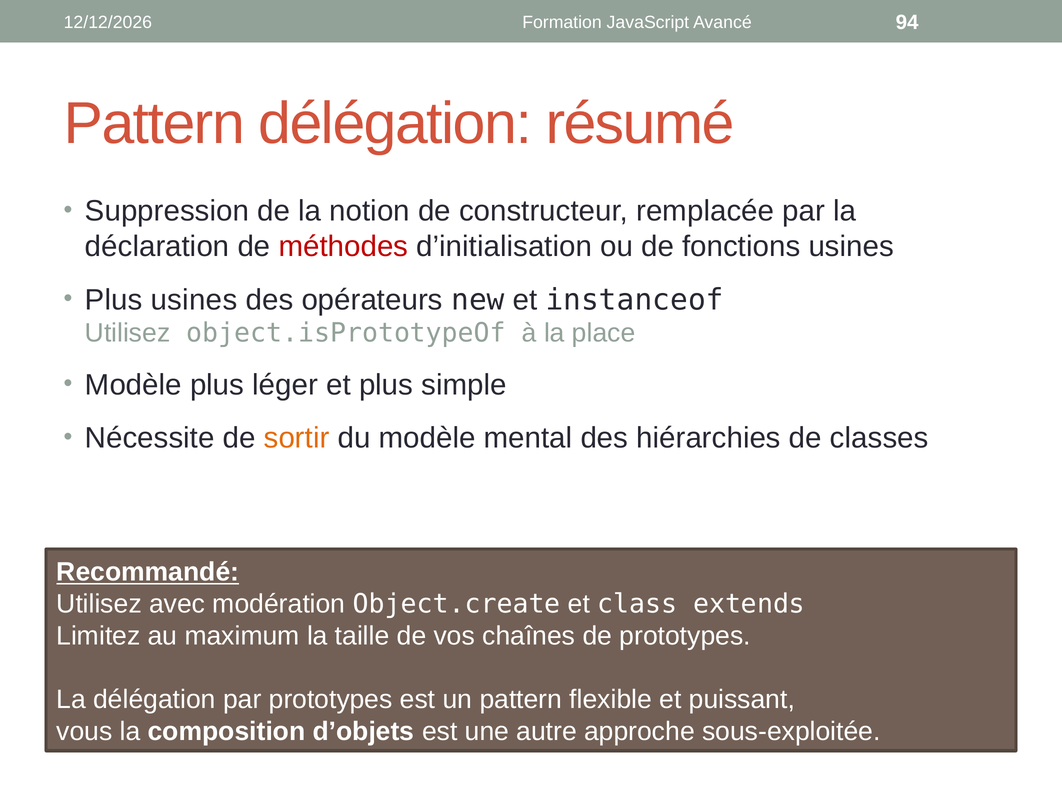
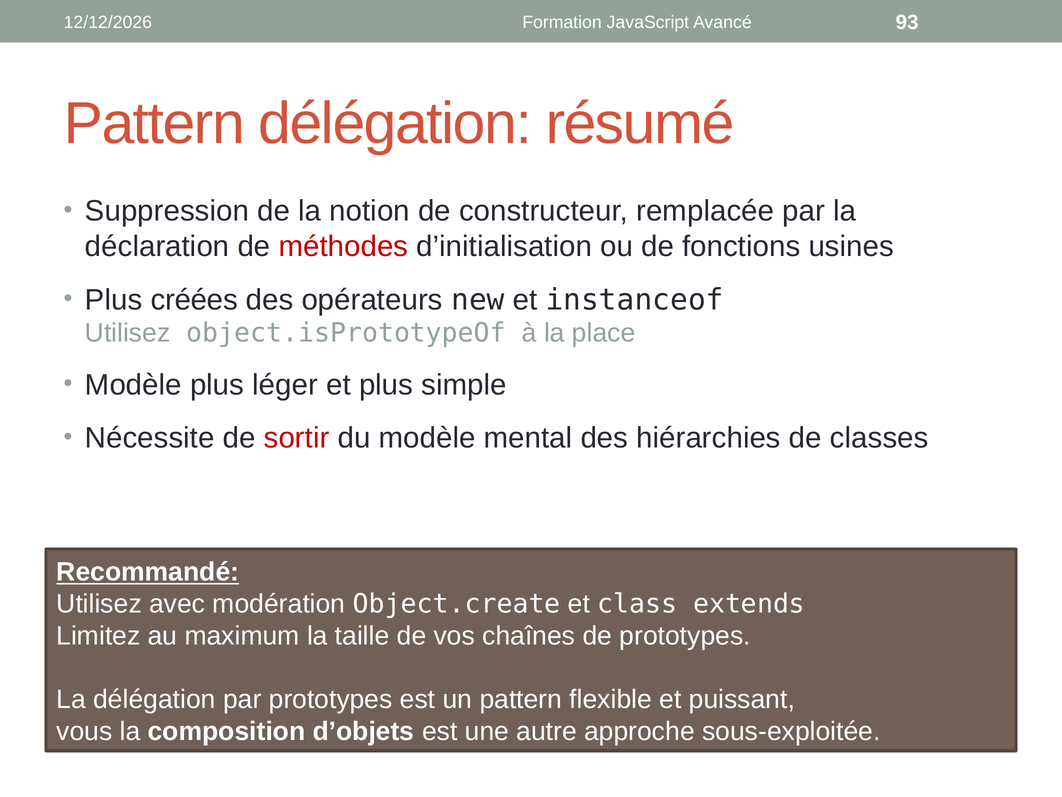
94: 94 -> 93
Plus usines: usines -> créées
sortir colour: orange -> red
